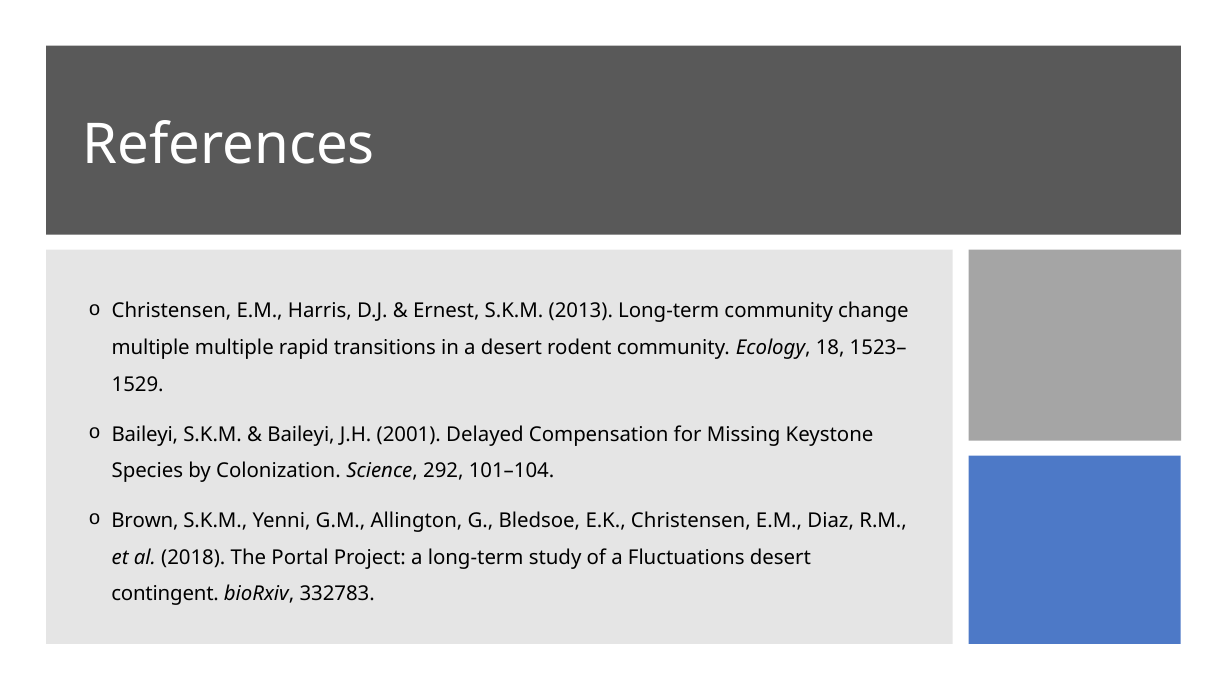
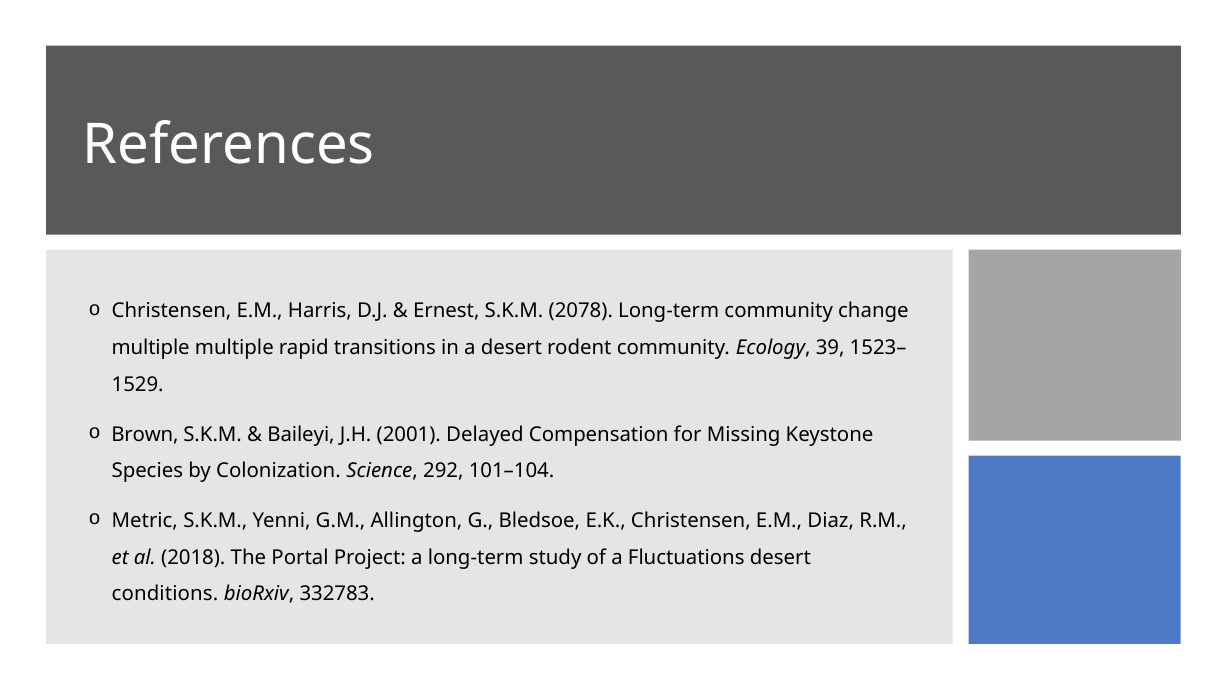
2013: 2013 -> 2078
18: 18 -> 39
Baileyi at (145, 434): Baileyi -> Brown
Brown: Brown -> Metric
contingent: contingent -> conditions
